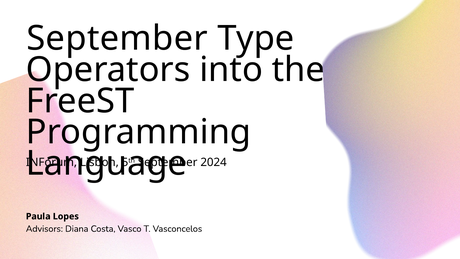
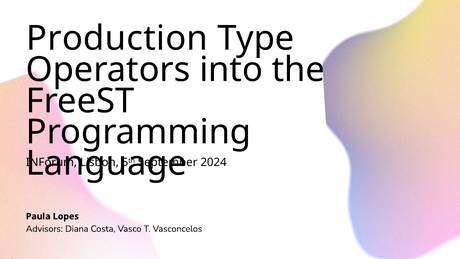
September at (117, 39): September -> Production
